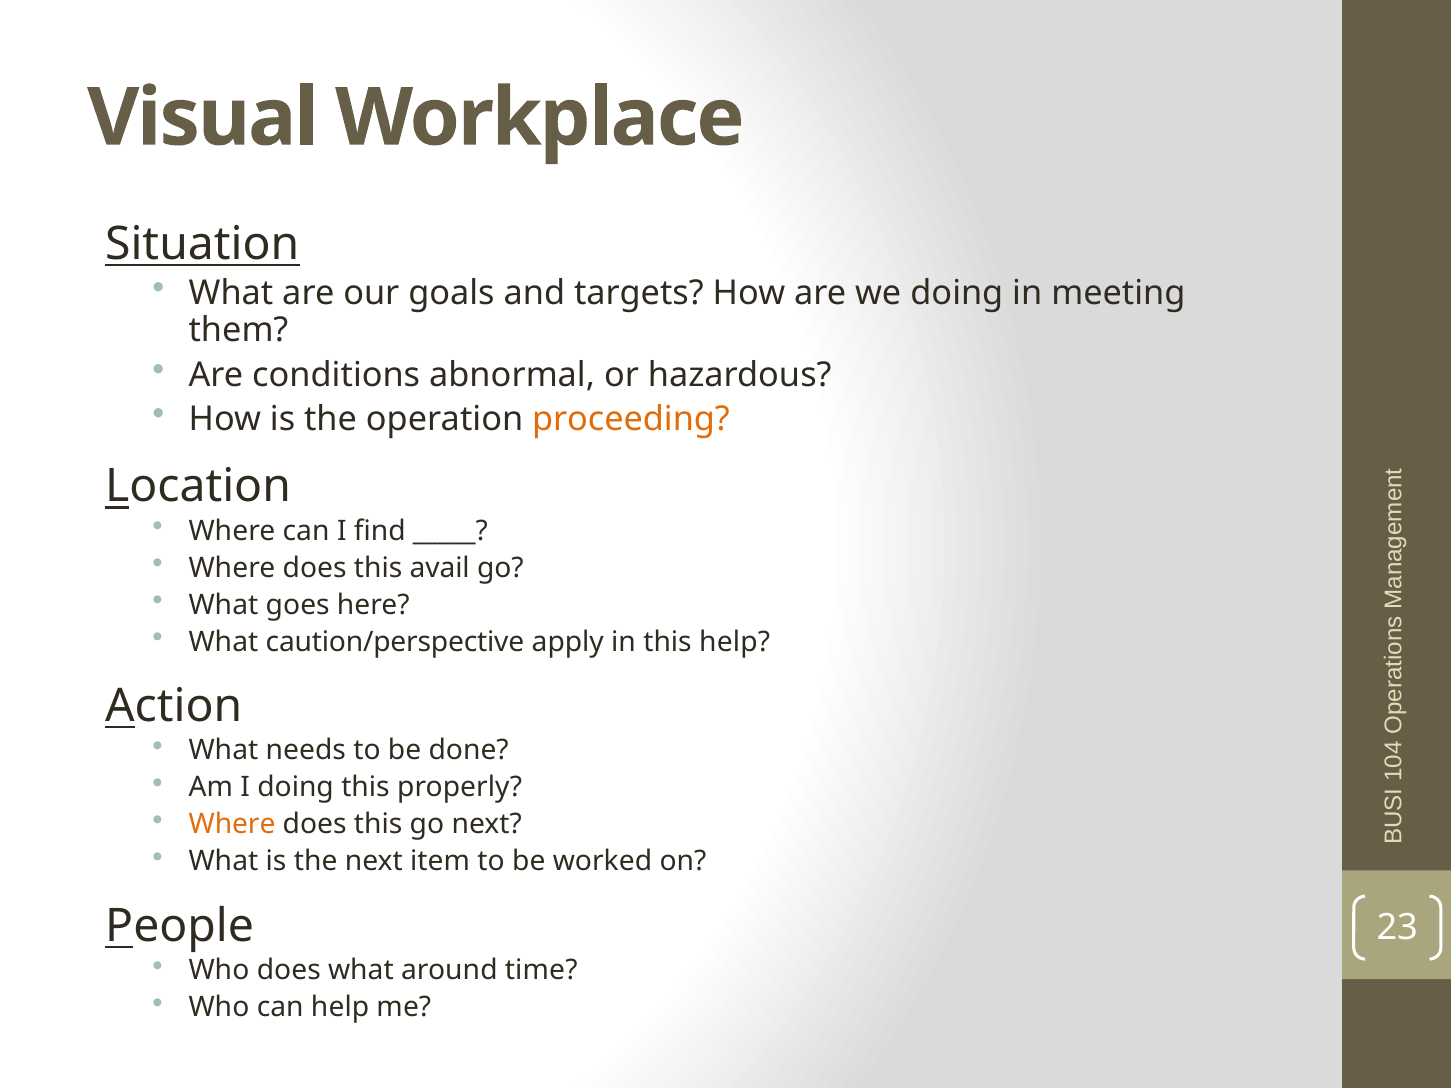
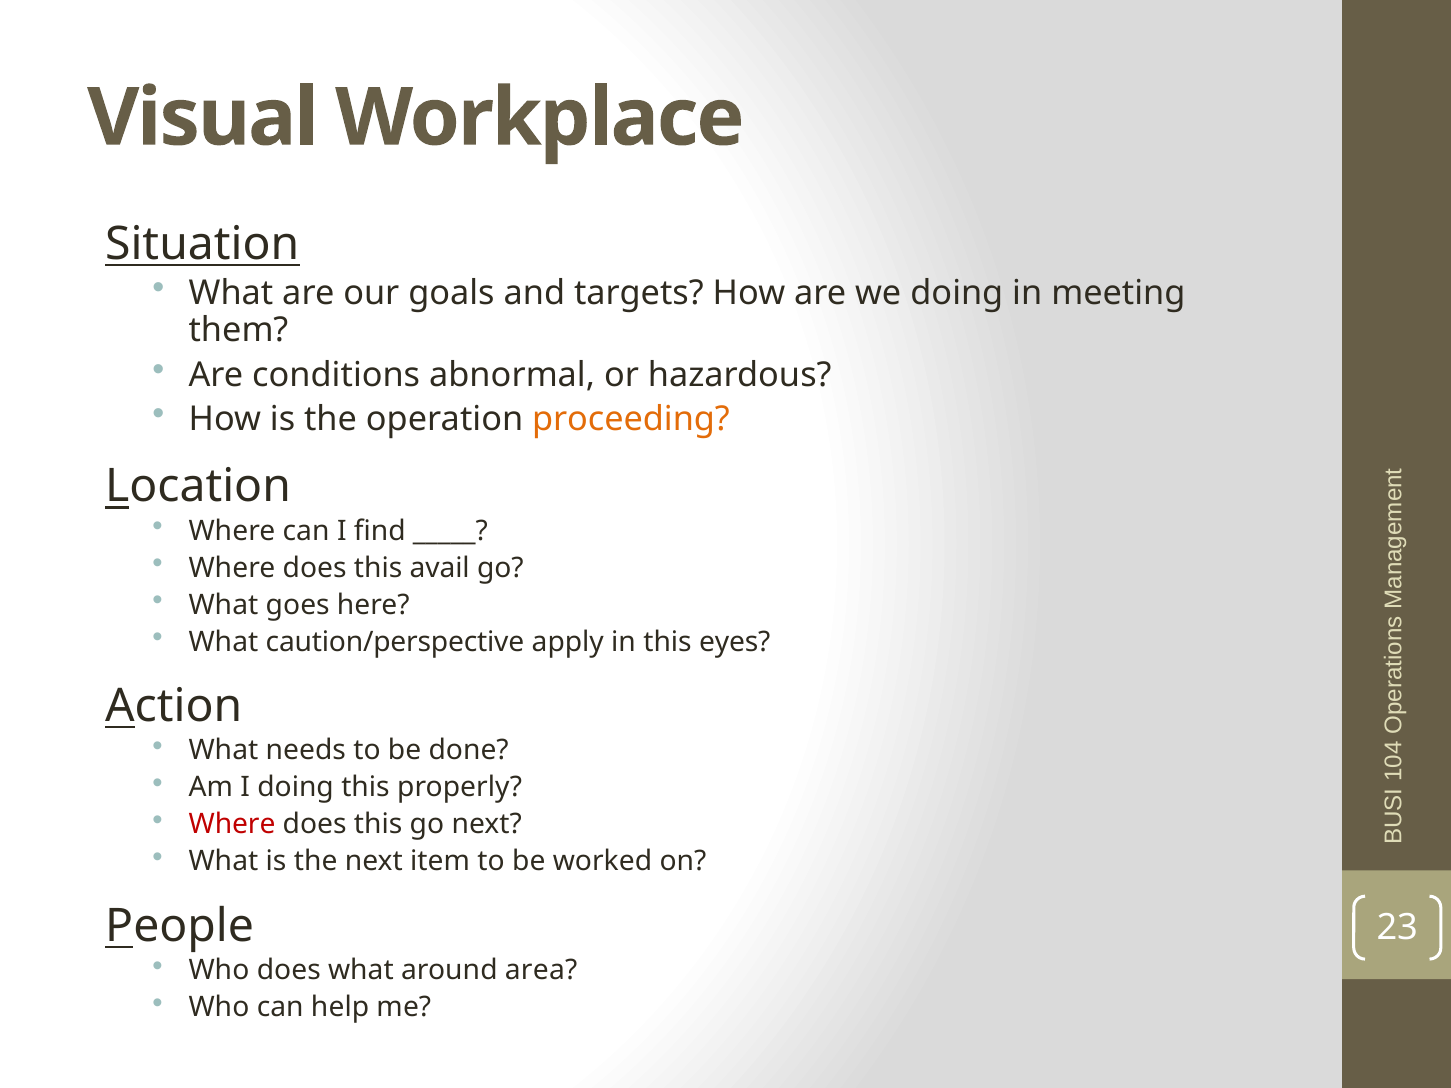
this help: help -> eyes
Where at (232, 825) colour: orange -> red
time: time -> area
